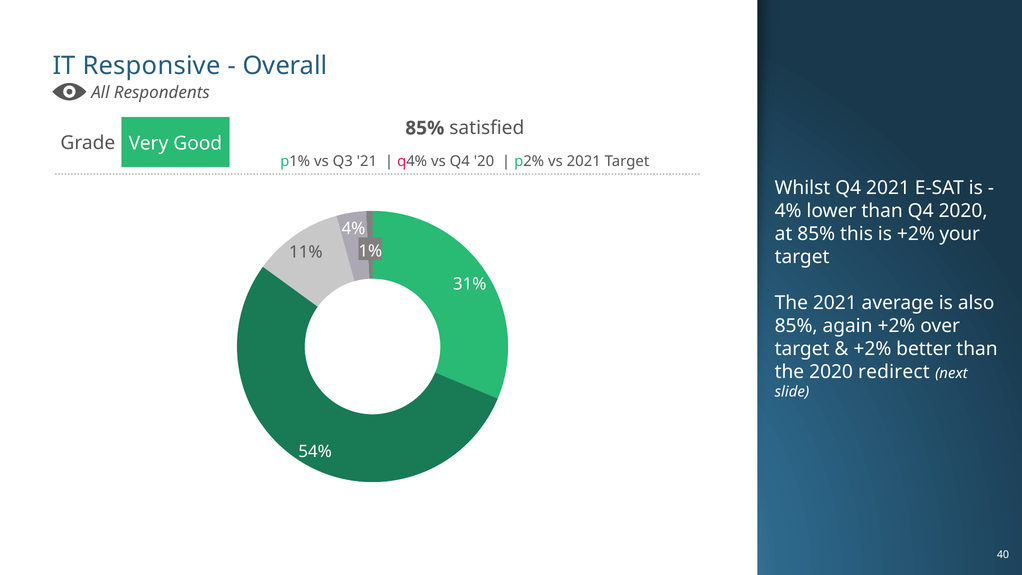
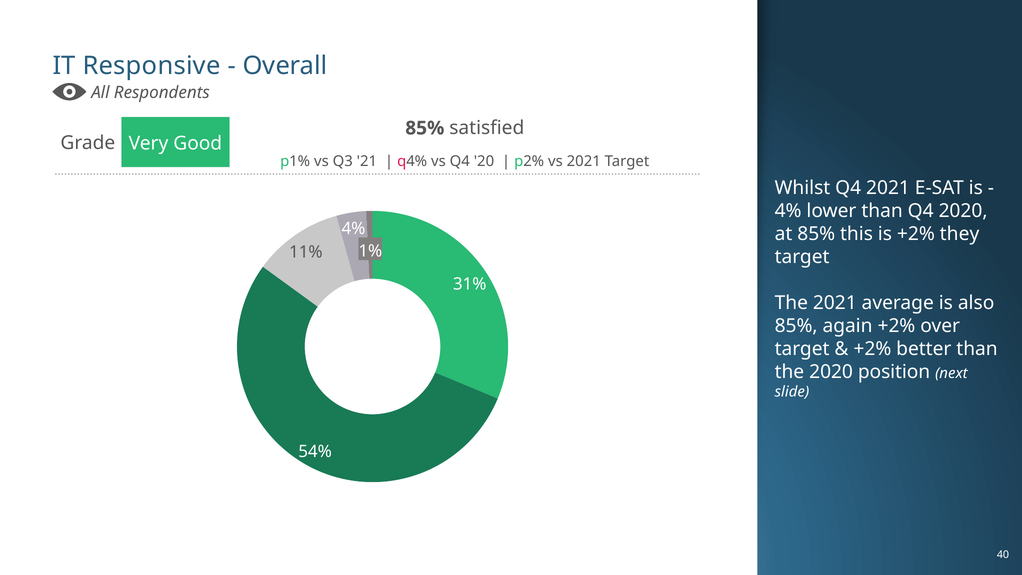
your: your -> they
redirect: redirect -> position
